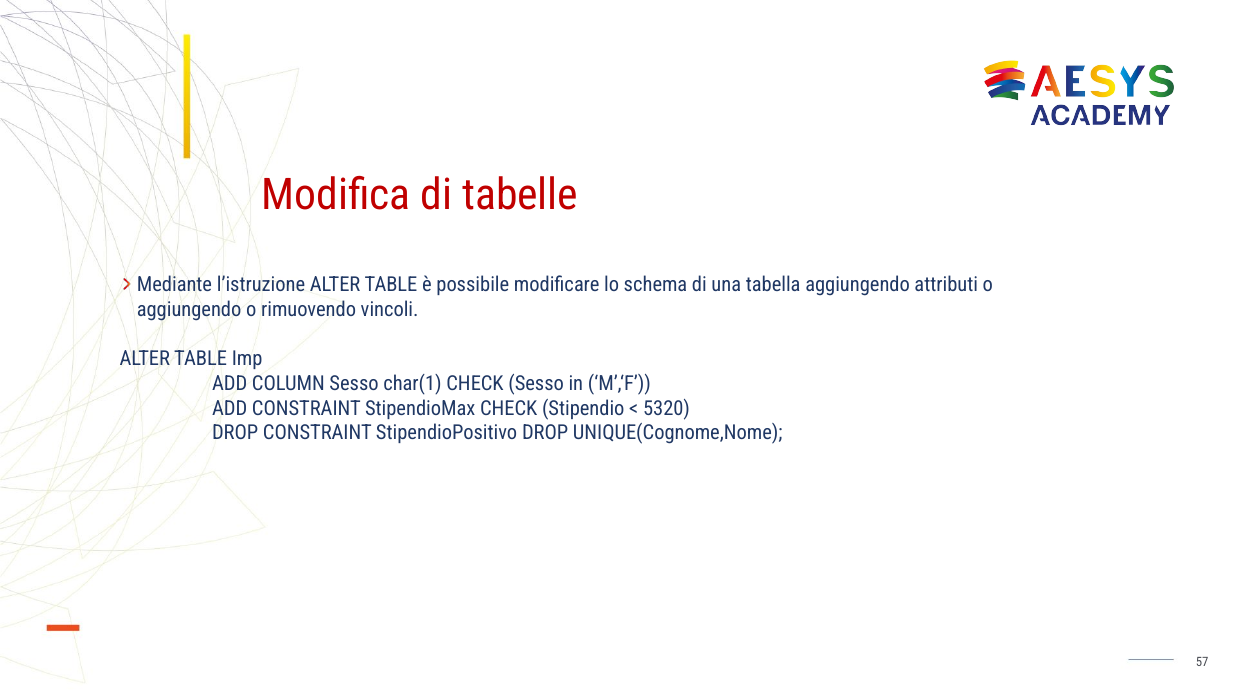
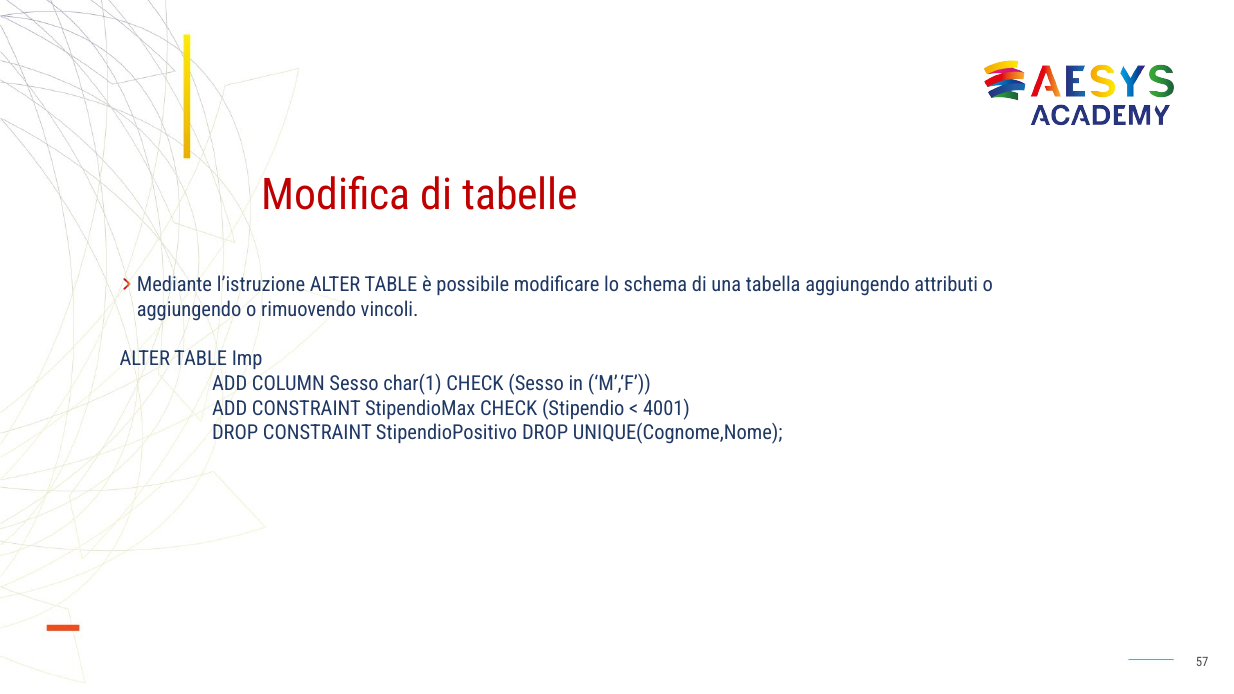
5320: 5320 -> 4001
